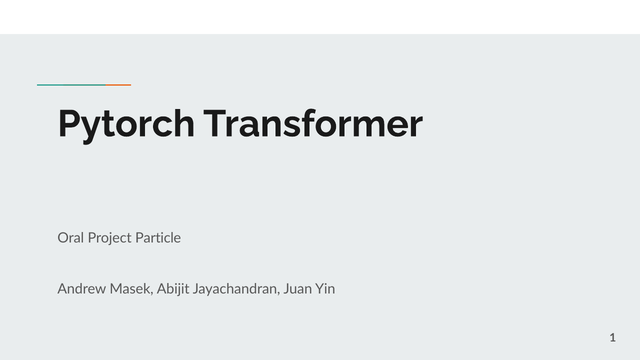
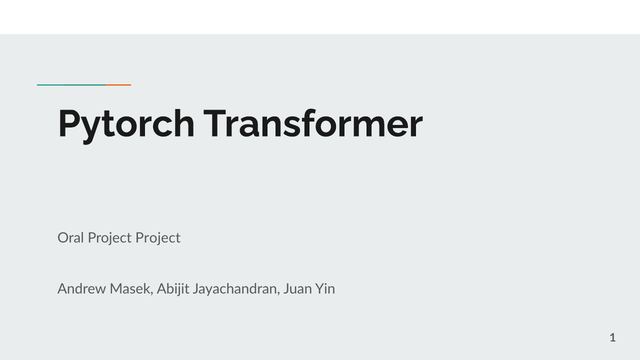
Project Particle: Particle -> Project
